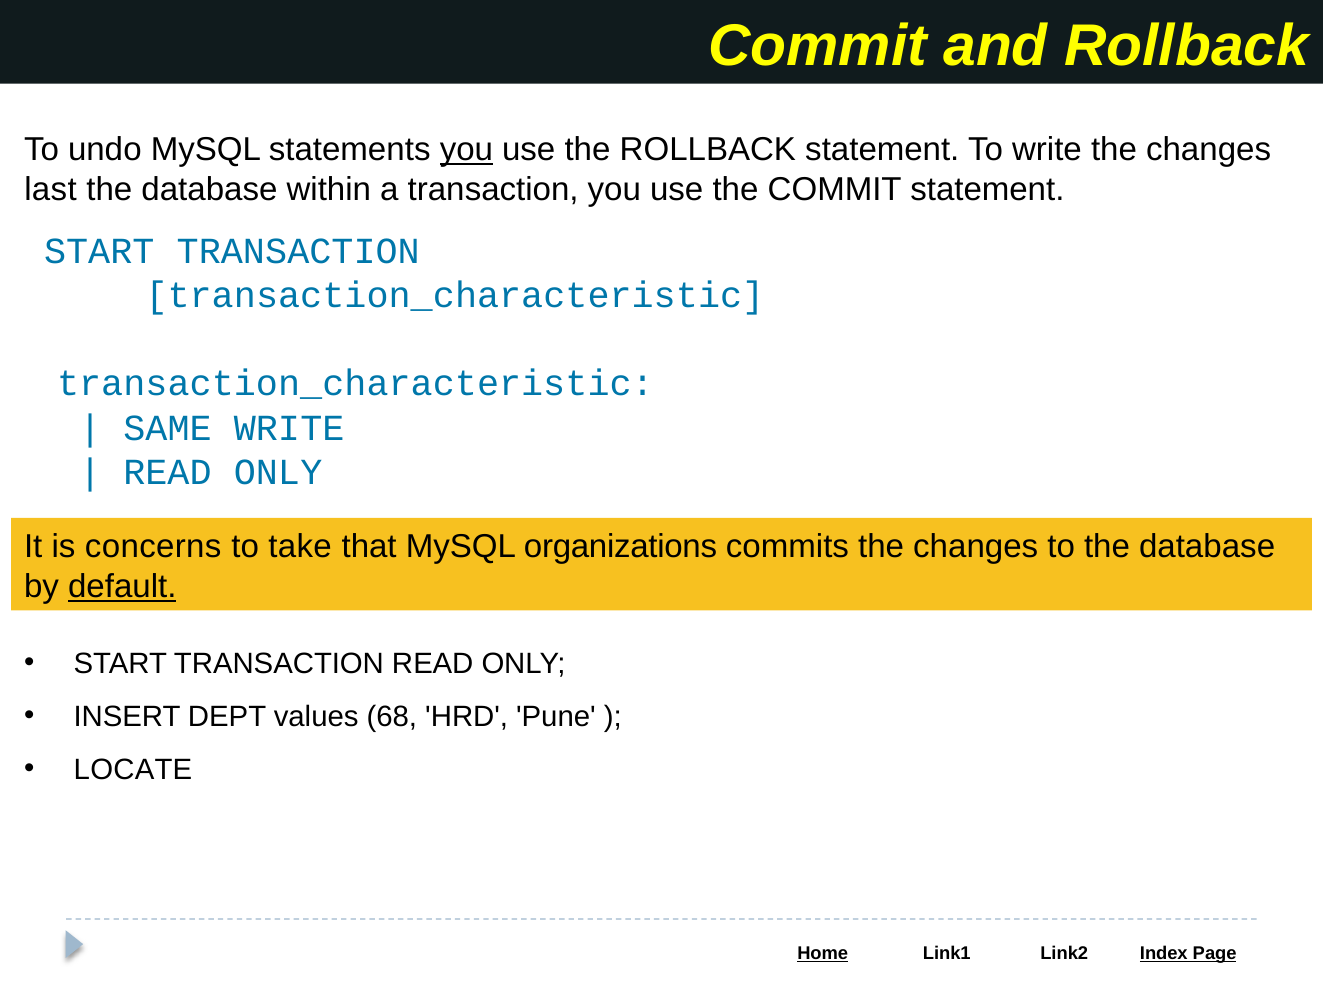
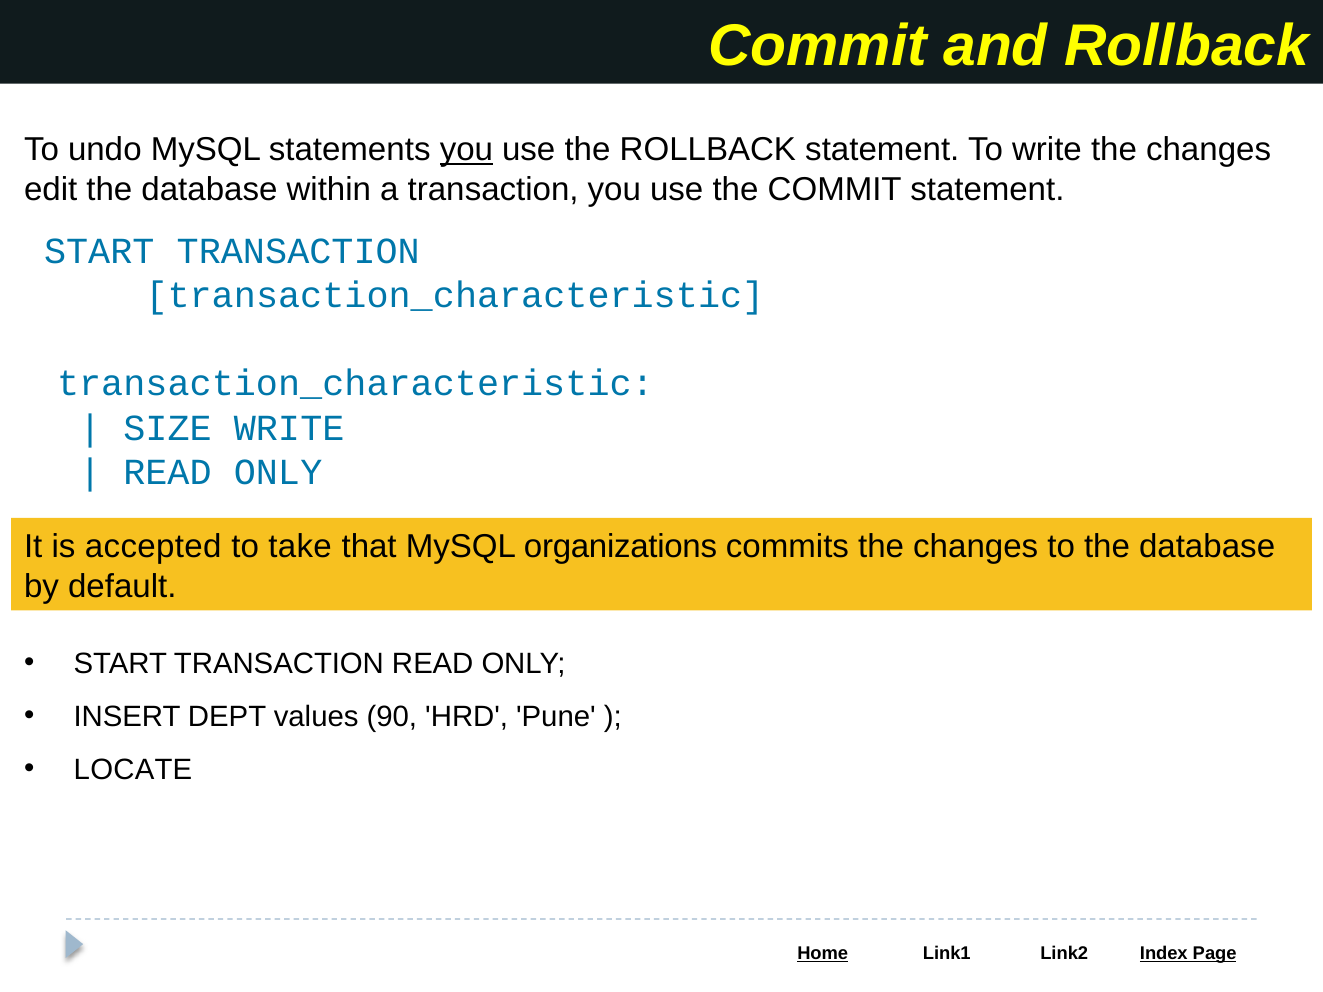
last: last -> edit
SAME: SAME -> SIZE
concerns: concerns -> accepted
default underline: present -> none
68: 68 -> 90
